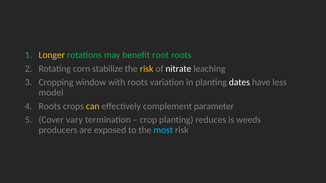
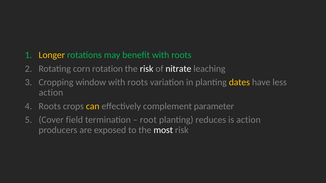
benefit root: root -> with
stabilize: stabilize -> rotation
risk at (147, 69) colour: yellow -> white
dates colour: white -> yellow
model at (51, 93): model -> action
vary: vary -> field
crop: crop -> root
is weeds: weeds -> action
most colour: light blue -> white
